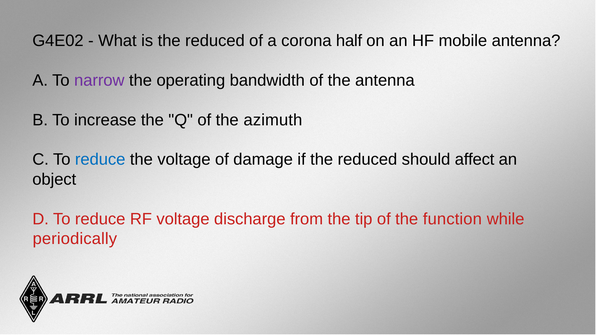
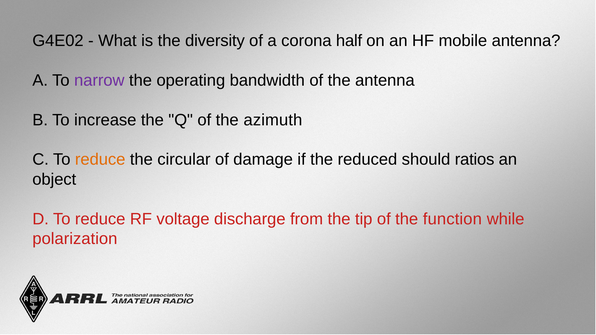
is the reduced: reduced -> diversity
reduce at (100, 160) colour: blue -> orange
the voltage: voltage -> circular
affect: affect -> ratios
periodically: periodically -> polarization
